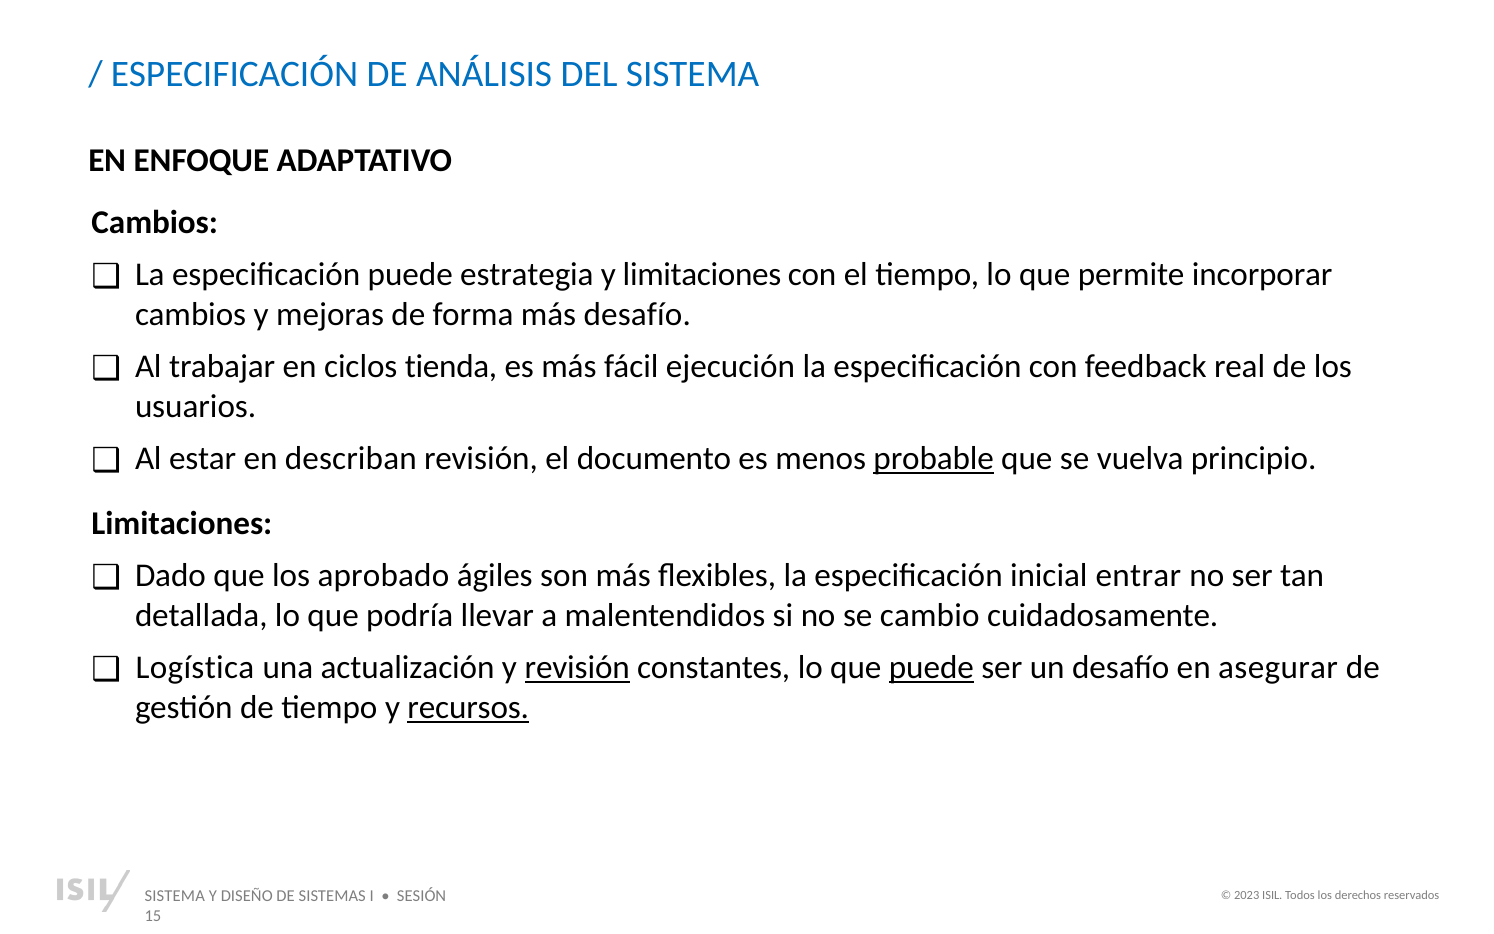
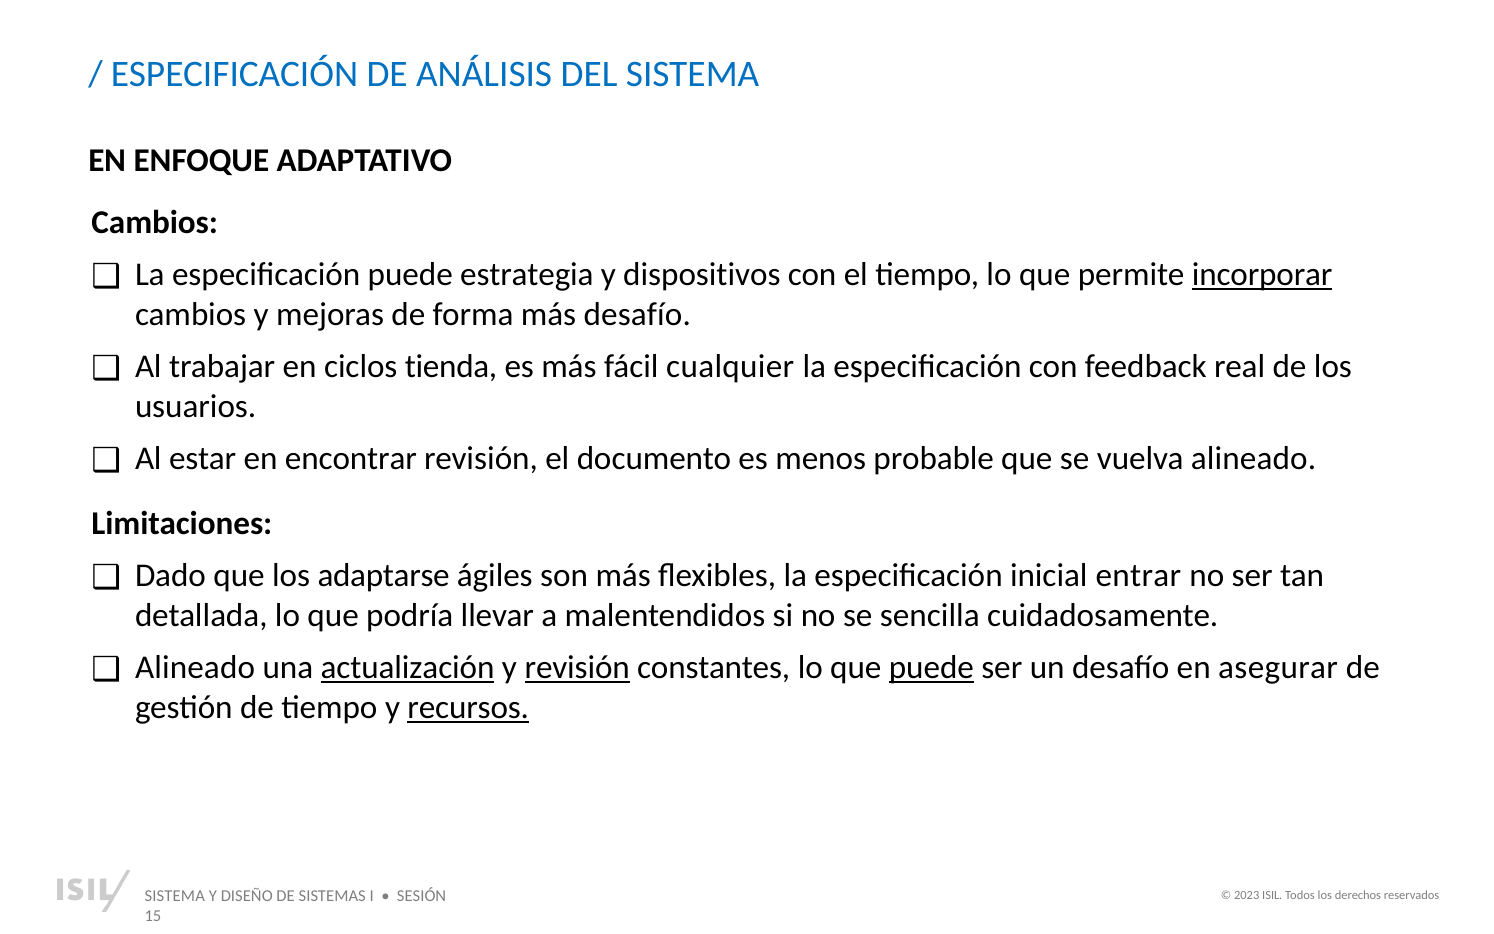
y limitaciones: limitaciones -> dispositivos
incorporar underline: none -> present
ejecución: ejecución -> cualquier
describan: describan -> encontrar
probable underline: present -> none
vuelva principio: principio -> alineado
aprobado: aprobado -> adaptarse
cambio: cambio -> sencilla
Logística at (195, 668): Logística -> Alineado
actualización underline: none -> present
